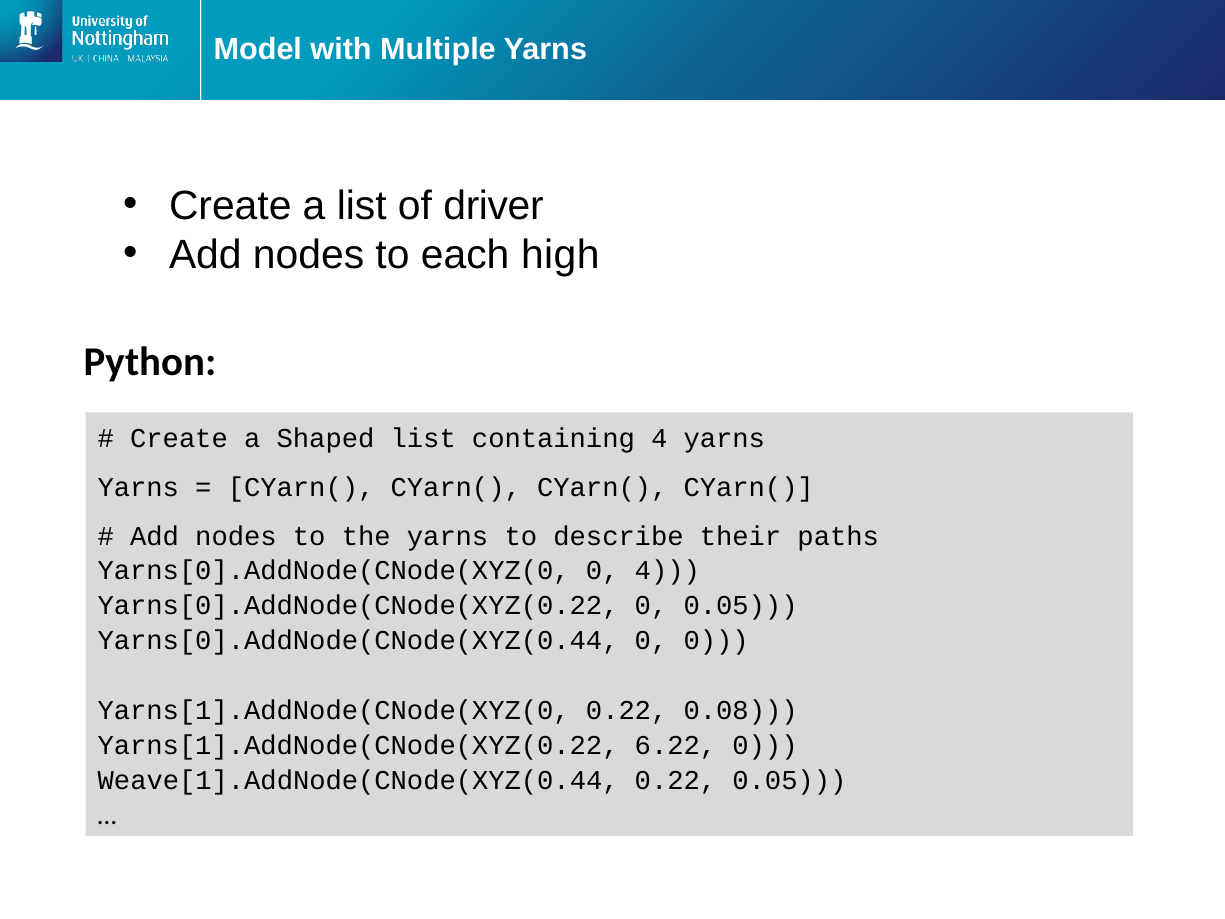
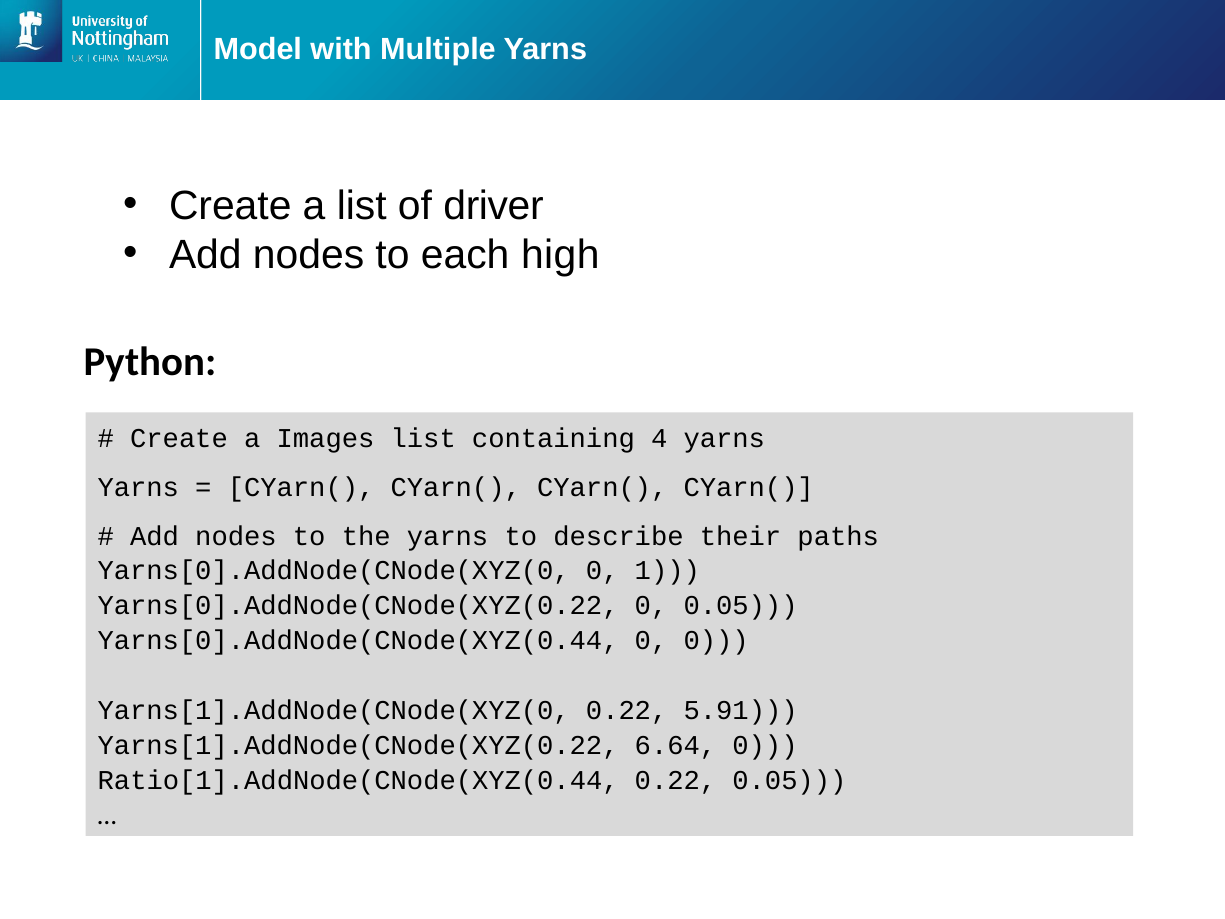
Shaped: Shaped -> Images
0 4: 4 -> 1
0.08: 0.08 -> 5.91
6.22: 6.22 -> 6.64
Weave[1].AddNode(CNode(XYZ(0.44: Weave[1].AddNode(CNode(XYZ(0.44 -> Ratio[1].AddNode(CNode(XYZ(0.44
